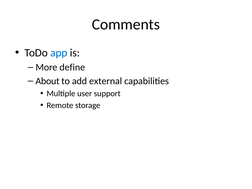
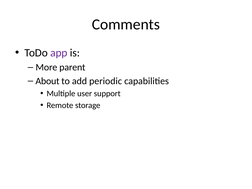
app colour: blue -> purple
define: define -> parent
external: external -> periodic
